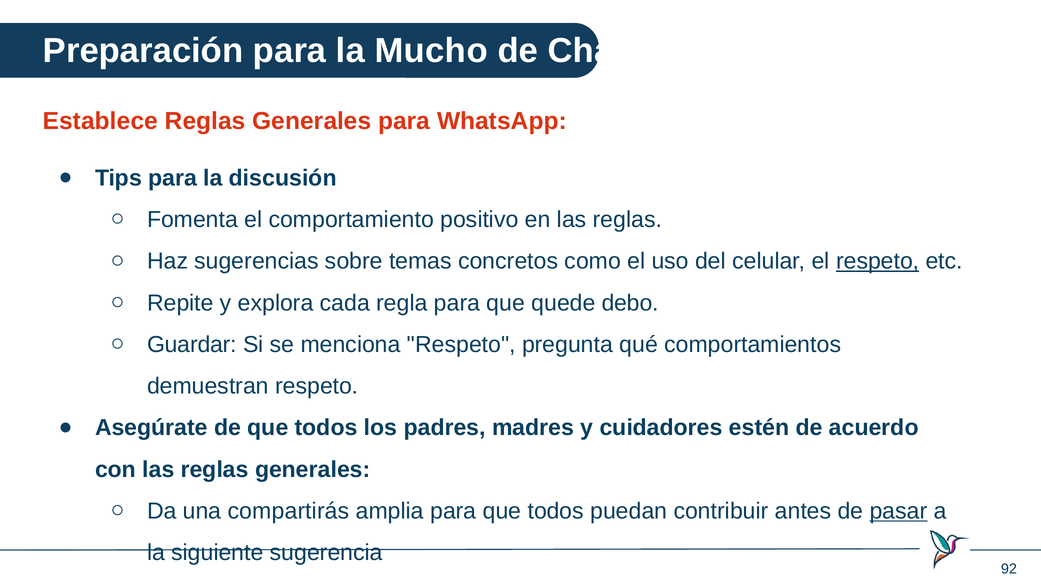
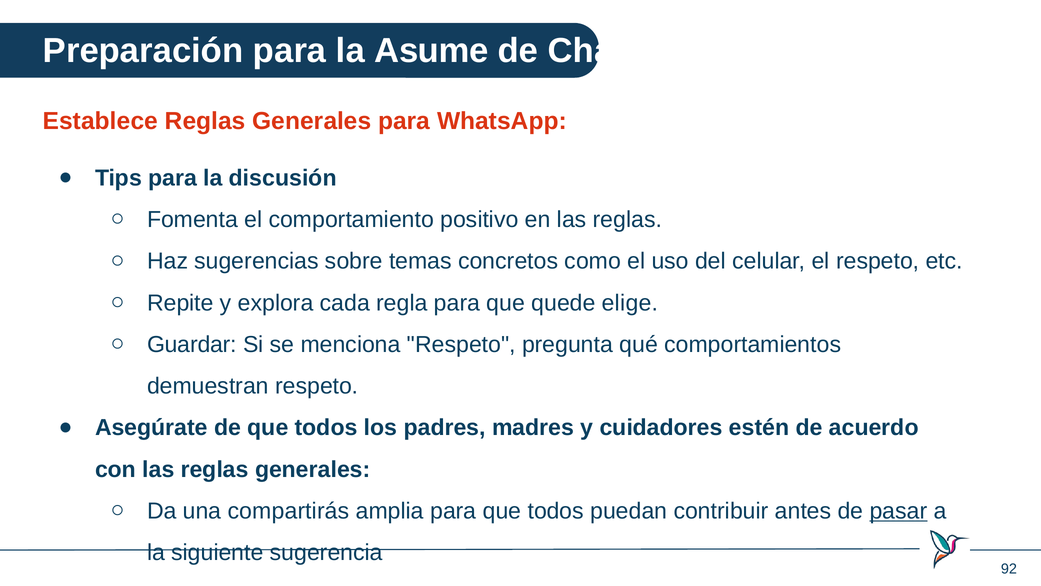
Mucho: Mucho -> Asume
respeto at (878, 261) underline: present -> none
debo: debo -> elige
